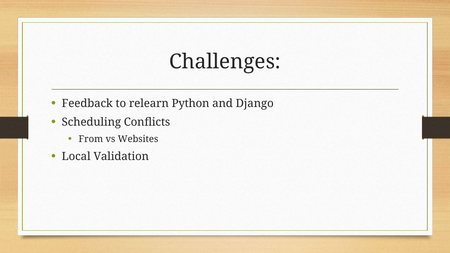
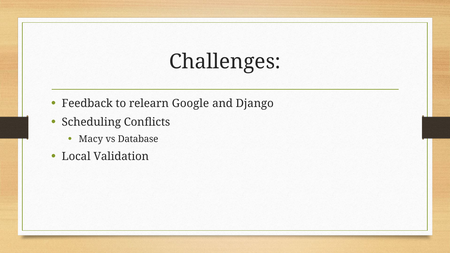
Python: Python -> Google
From: From -> Macy
Websites: Websites -> Database
